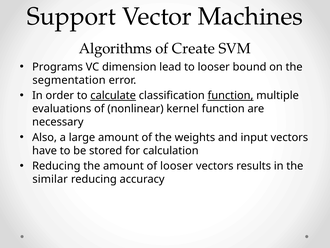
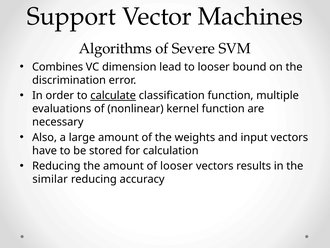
Create: Create -> Severe
Programs: Programs -> Combines
segmentation: segmentation -> discrimination
function at (231, 95) underline: present -> none
